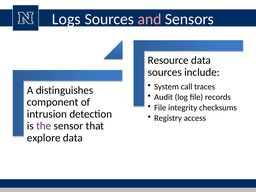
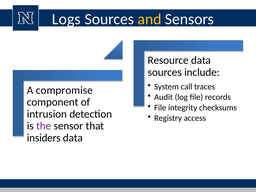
and colour: pink -> yellow
distinguishes: distinguishes -> compromise
explore: explore -> insiders
